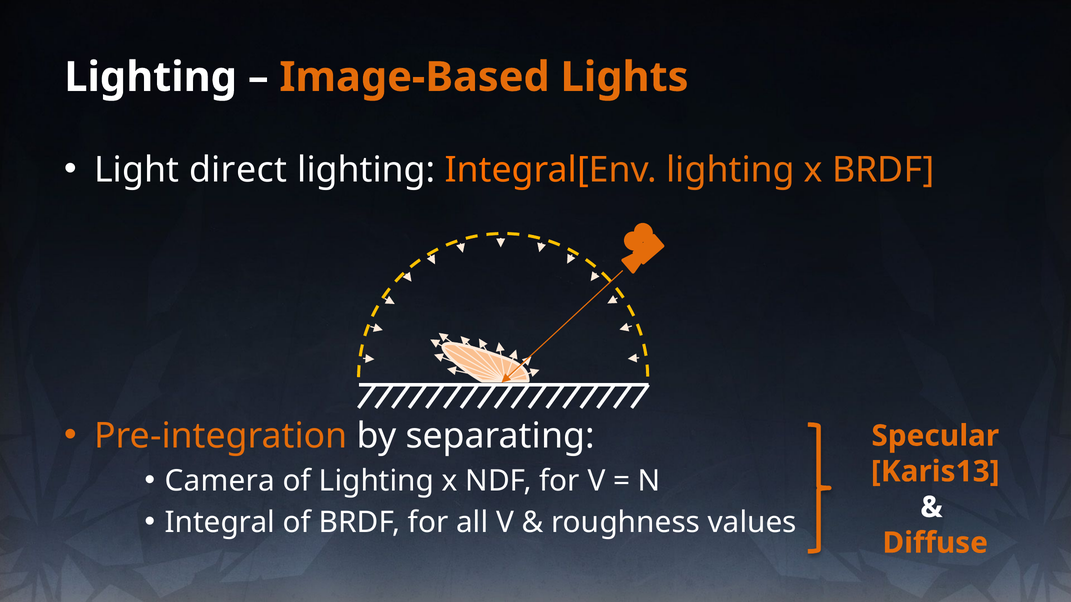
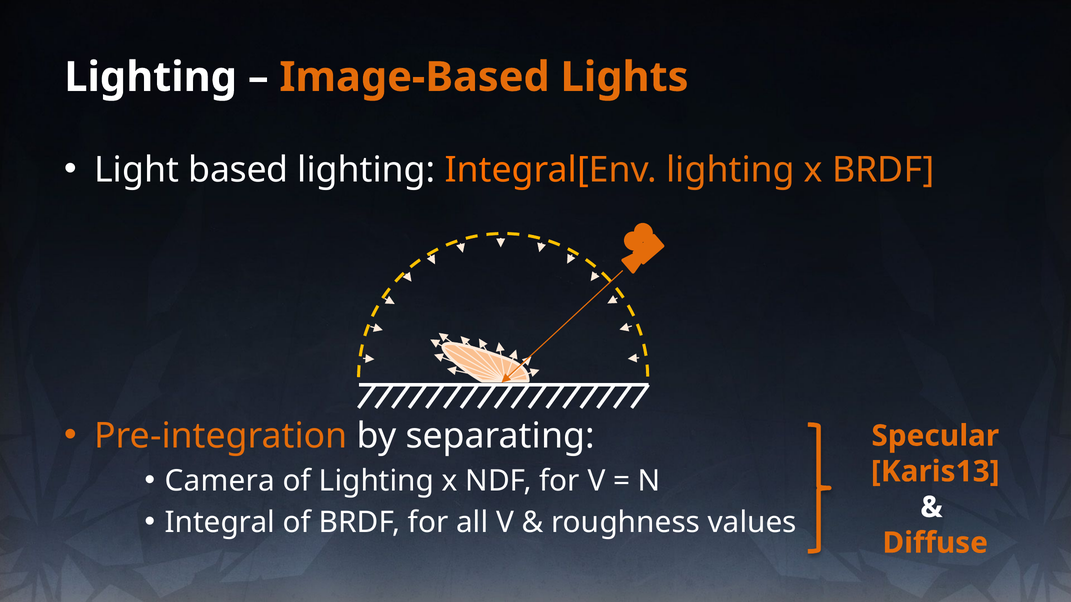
direct: direct -> based
